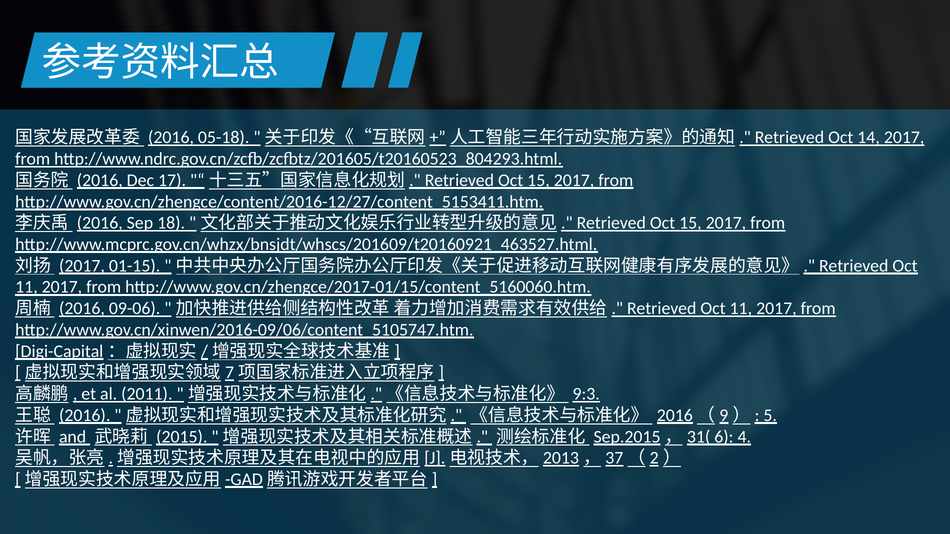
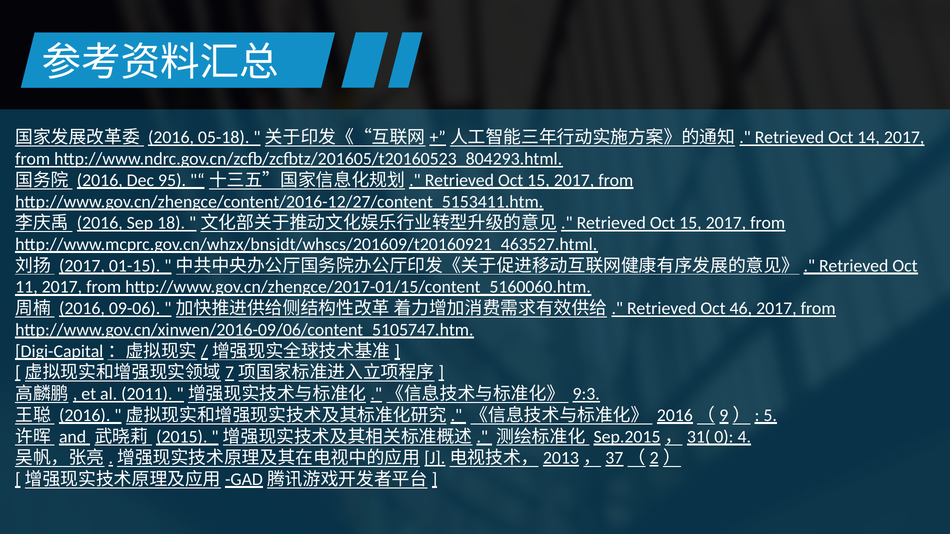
17: 17 -> 95
11 at (741, 309): 11 -> 46
6: 6 -> 0
